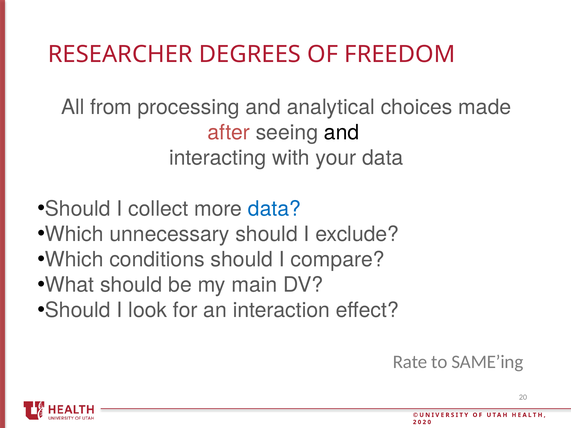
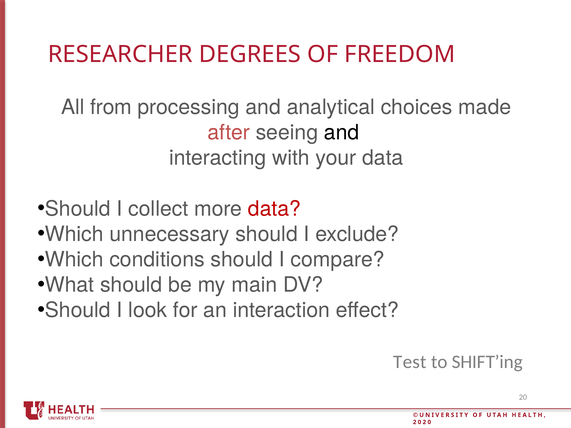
data at (274, 209) colour: blue -> red
Rate: Rate -> Test
SAME’ing: SAME’ing -> SHIFT’ing
